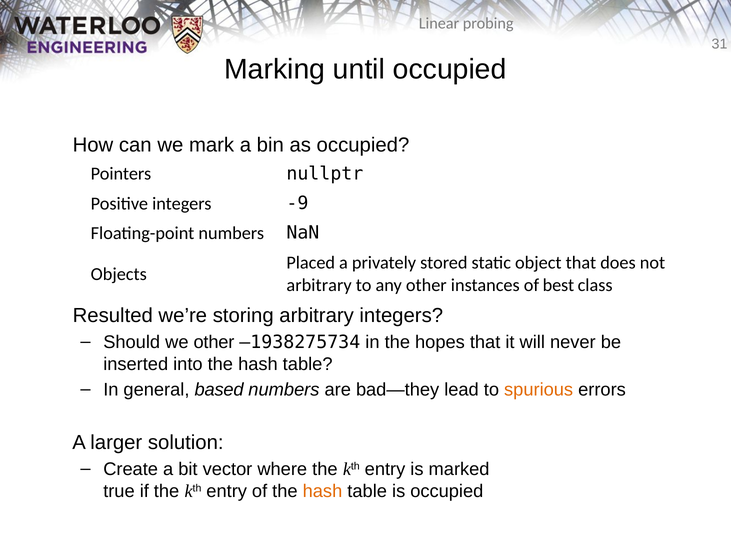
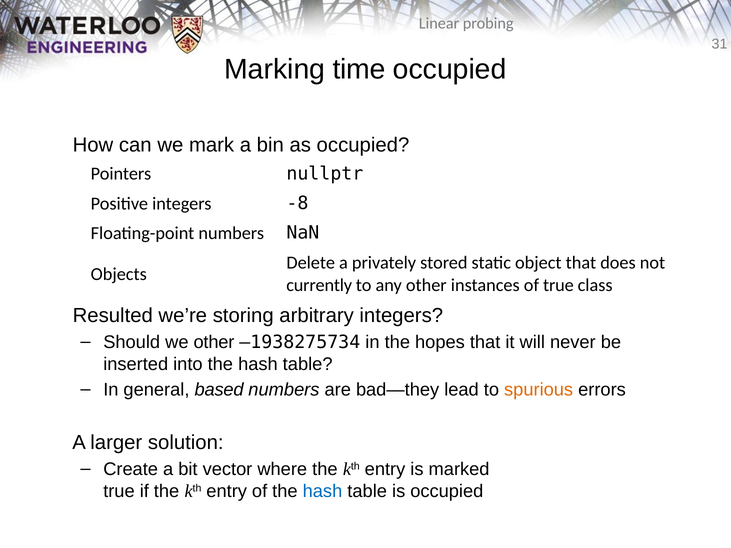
until: until -> time
-9: -9 -> -8
Placed: Placed -> Delete
arbitrary at (319, 285): arbitrary -> currently
of best: best -> true
hash at (322, 492) colour: orange -> blue
